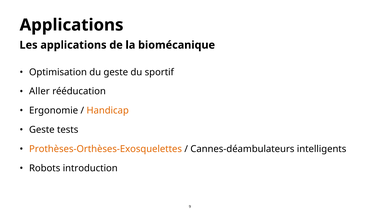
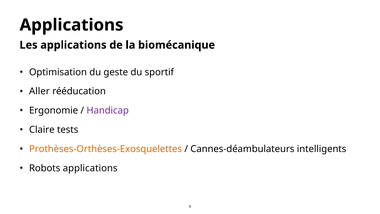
Handicap colour: orange -> purple
Geste at (42, 130): Geste -> Claire
Robots introduction: introduction -> applications
